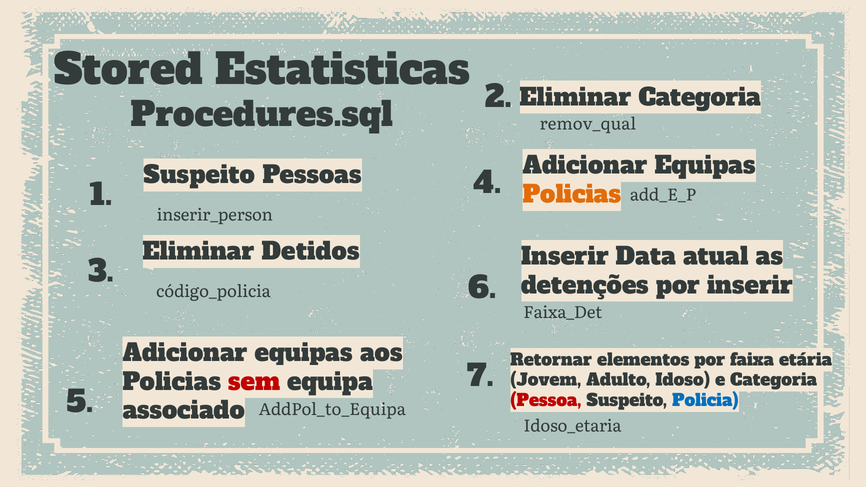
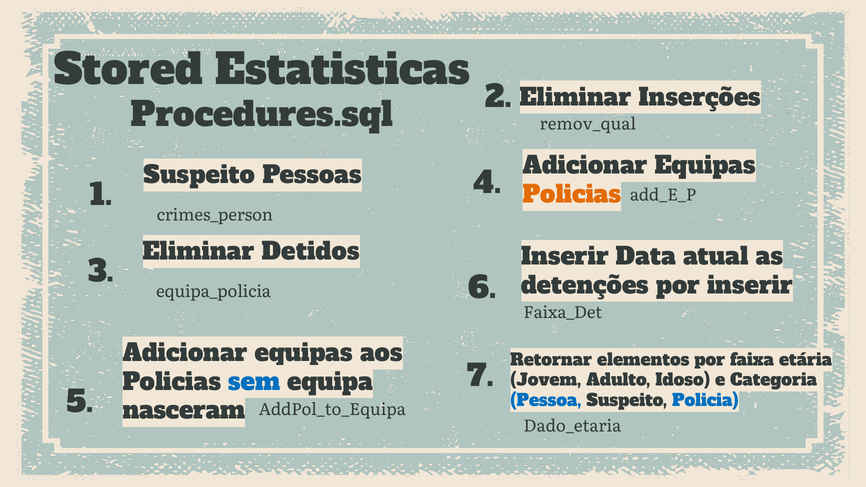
Eliminar Categoria: Categoria -> Inserções
inserir_person: inserir_person -> crimes_person
código_policia: código_policia -> equipa_policia
sem colour: red -> blue
Pessoa colour: red -> blue
associado: associado -> nasceram
Idoso_etaria: Idoso_etaria -> Dado_etaria
